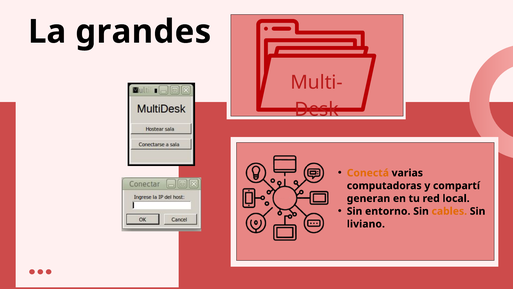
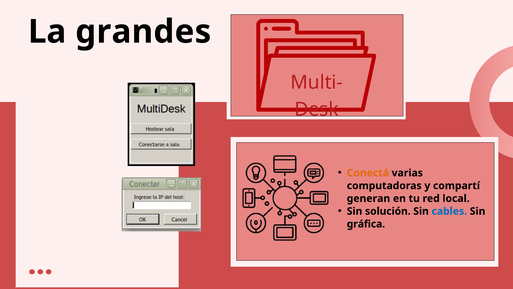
entorno: entorno -> solución
cables colour: orange -> blue
liviano: liviano -> gráfica
